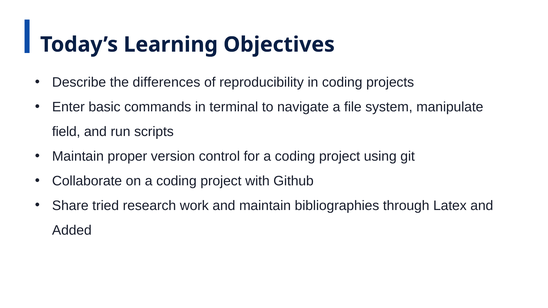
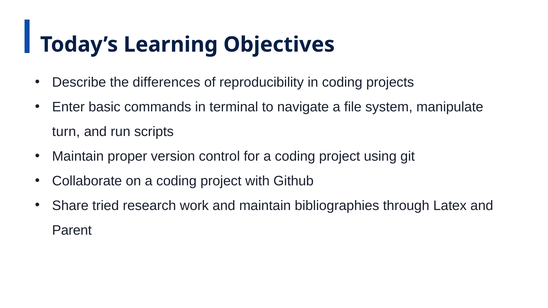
field: field -> turn
Added: Added -> Parent
